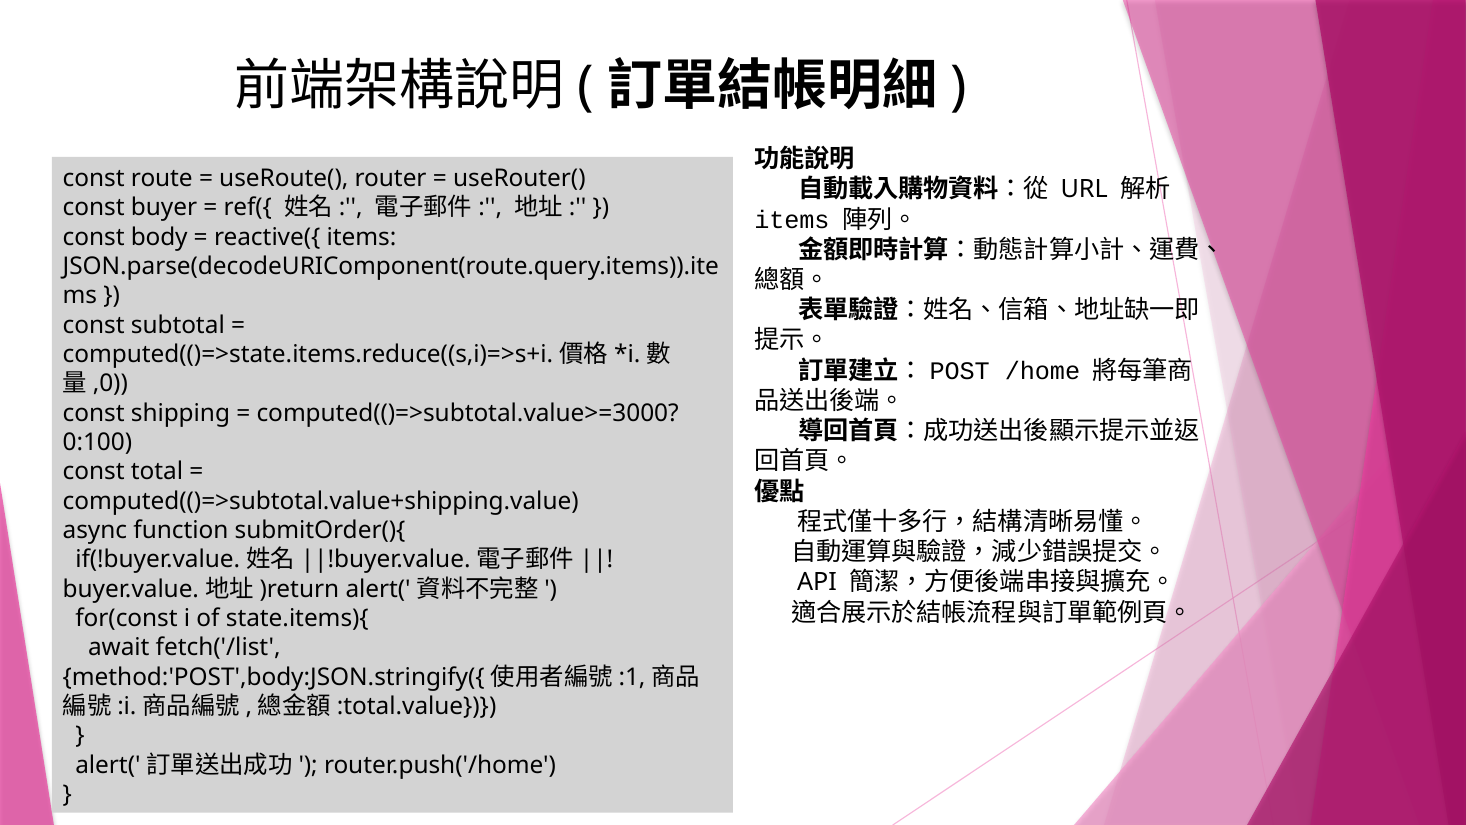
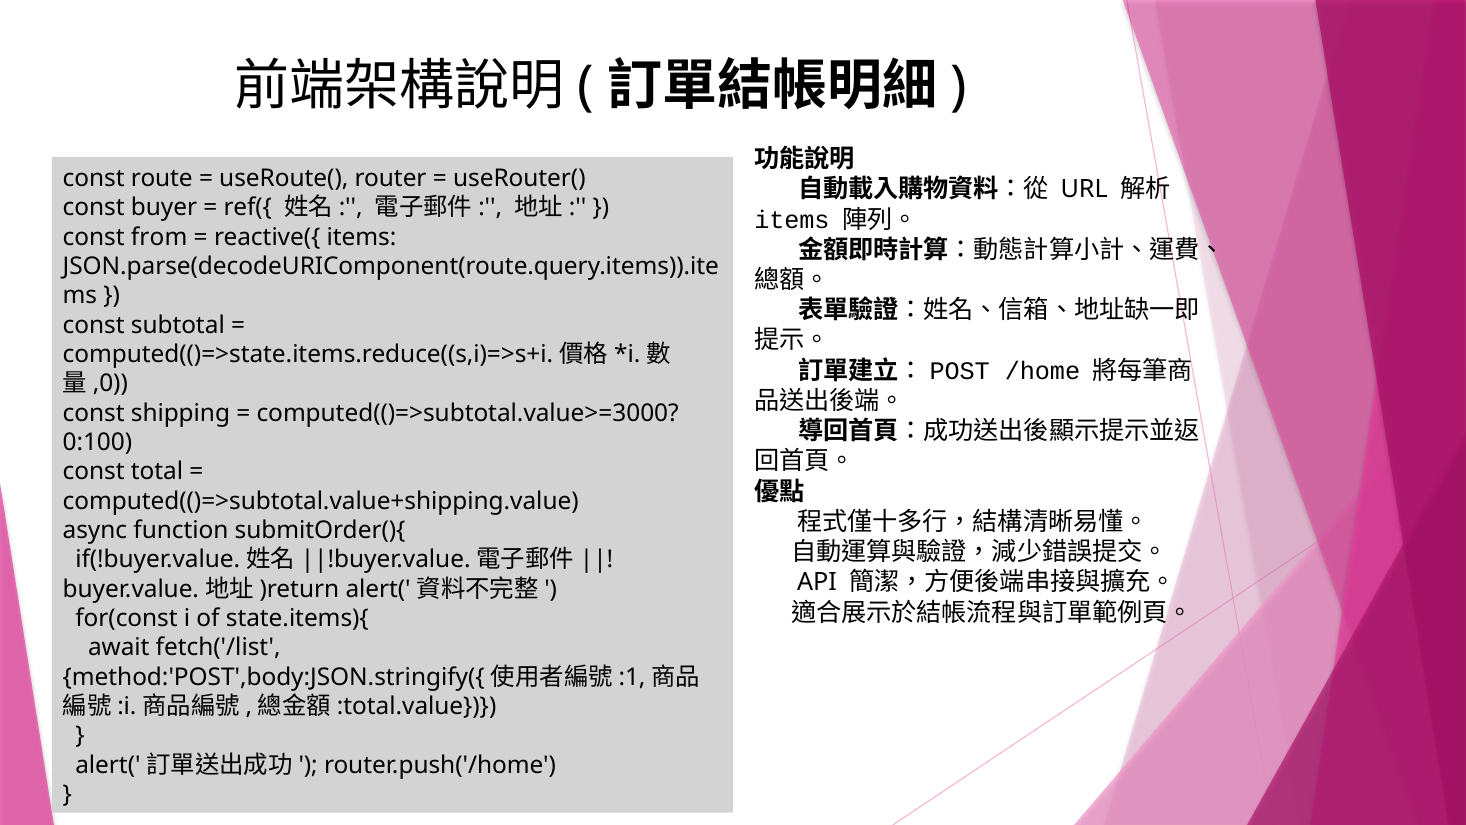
body: body -> from
